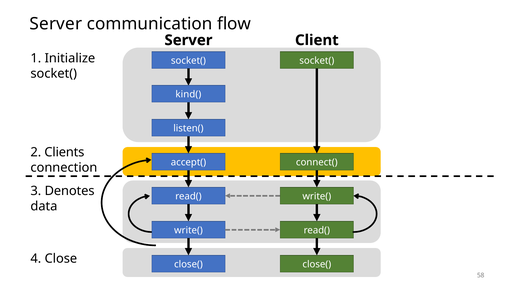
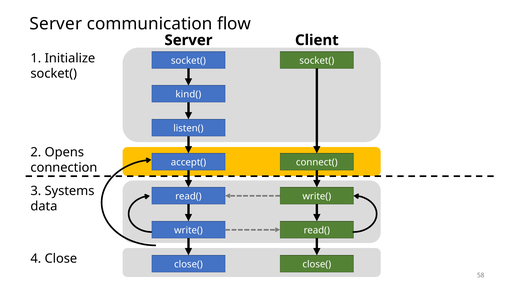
Clients: Clients -> Opens
Denotes: Denotes -> Systems
